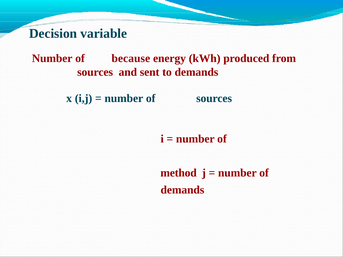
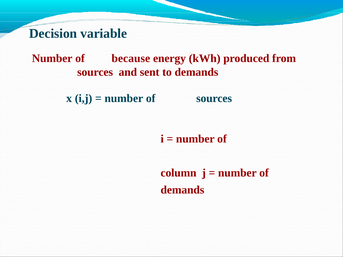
method: method -> column
